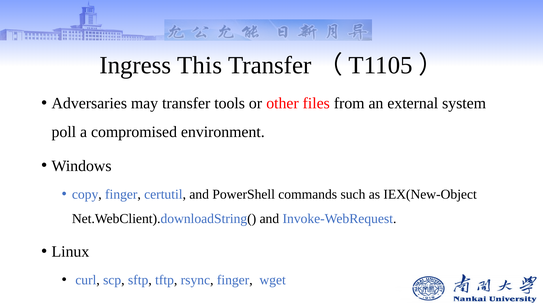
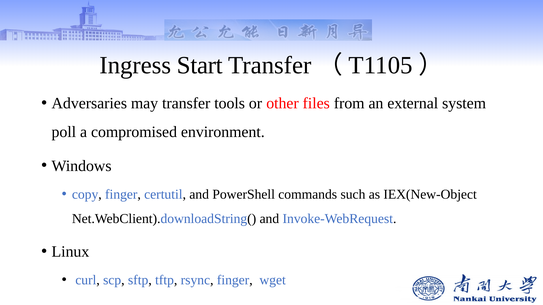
This: This -> Start
